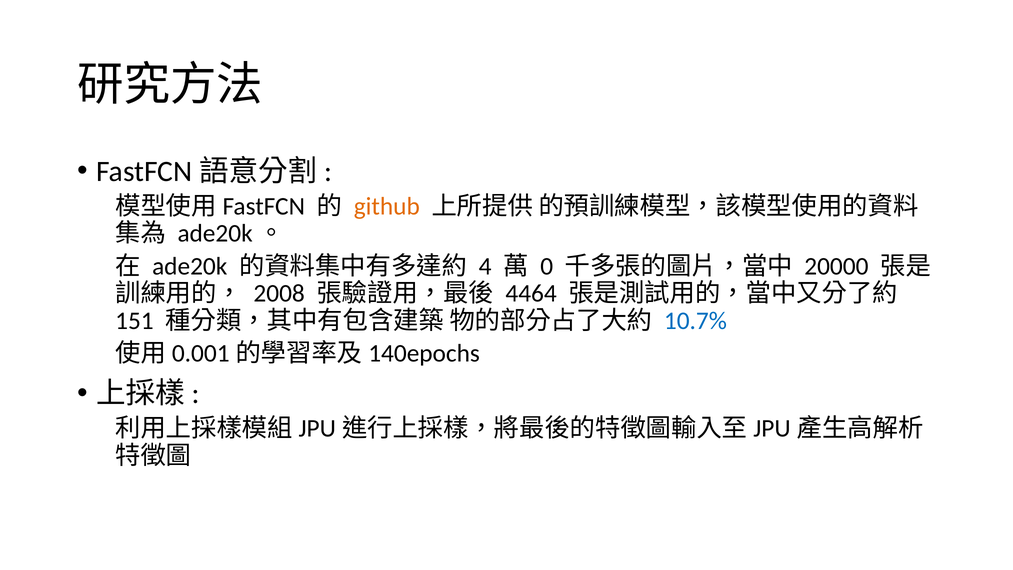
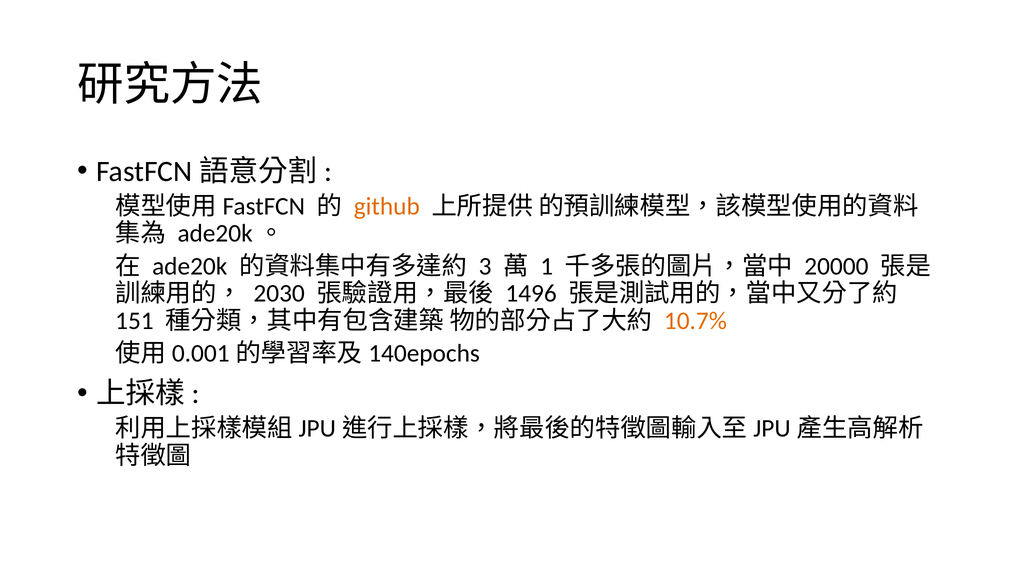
4: 4 -> 3
0: 0 -> 1
2008: 2008 -> 2030
4464: 4464 -> 1496
10.7% colour: blue -> orange
